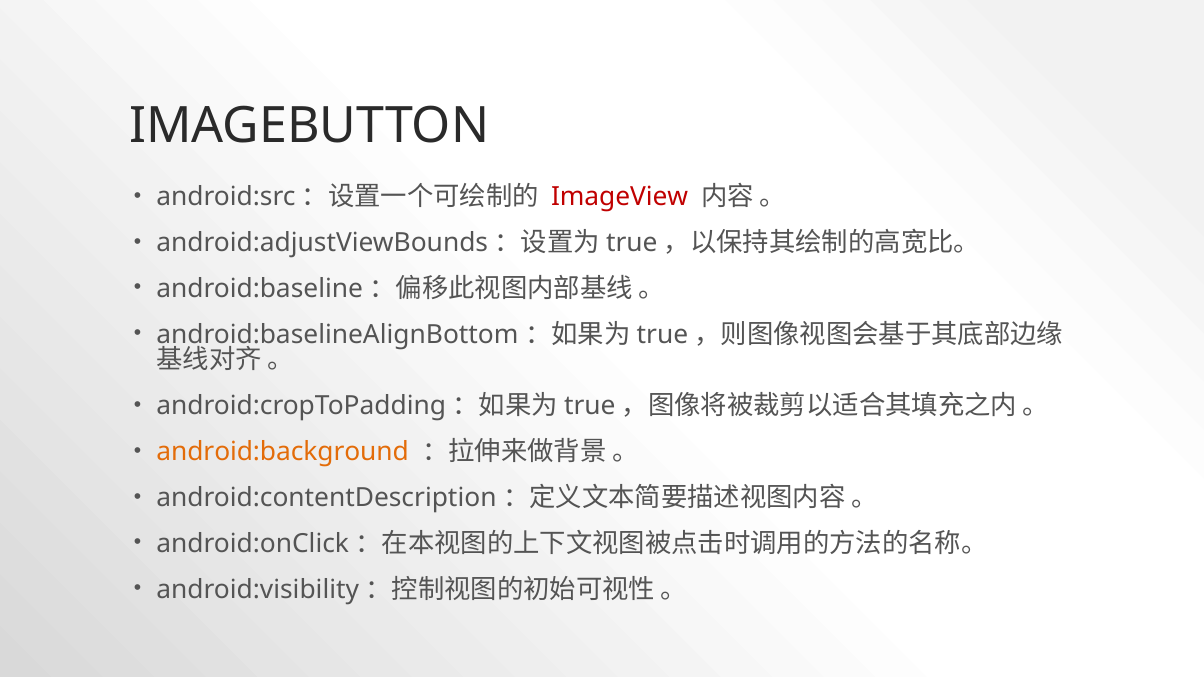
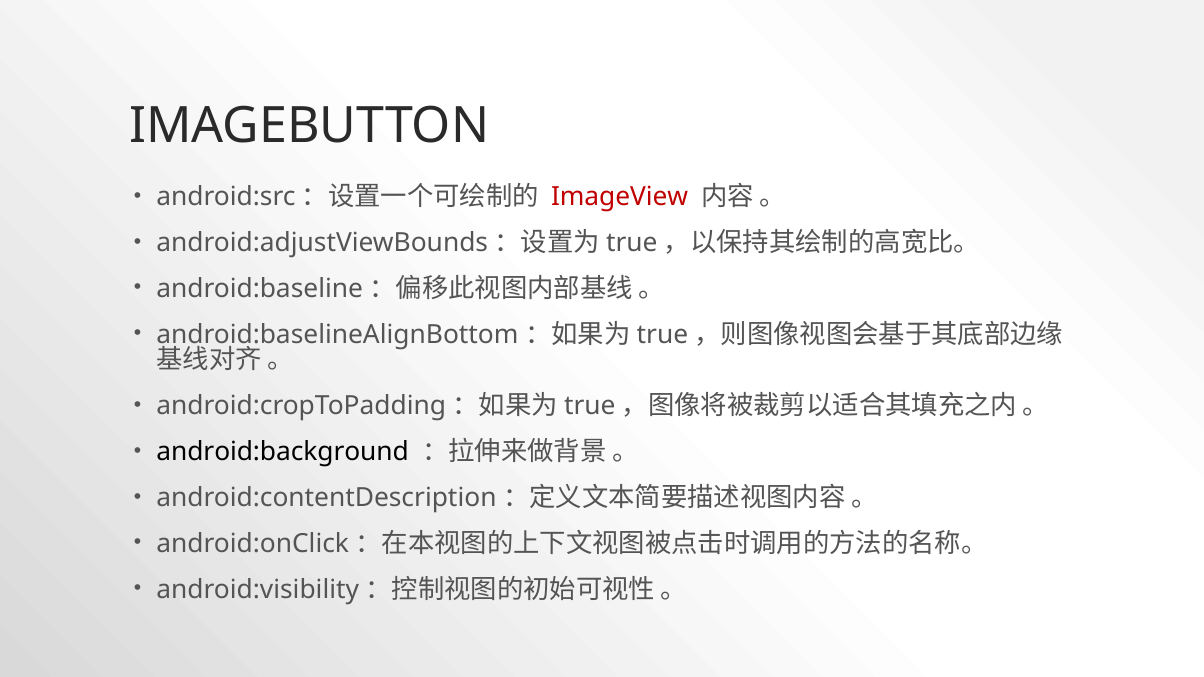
android:background colour: orange -> black
